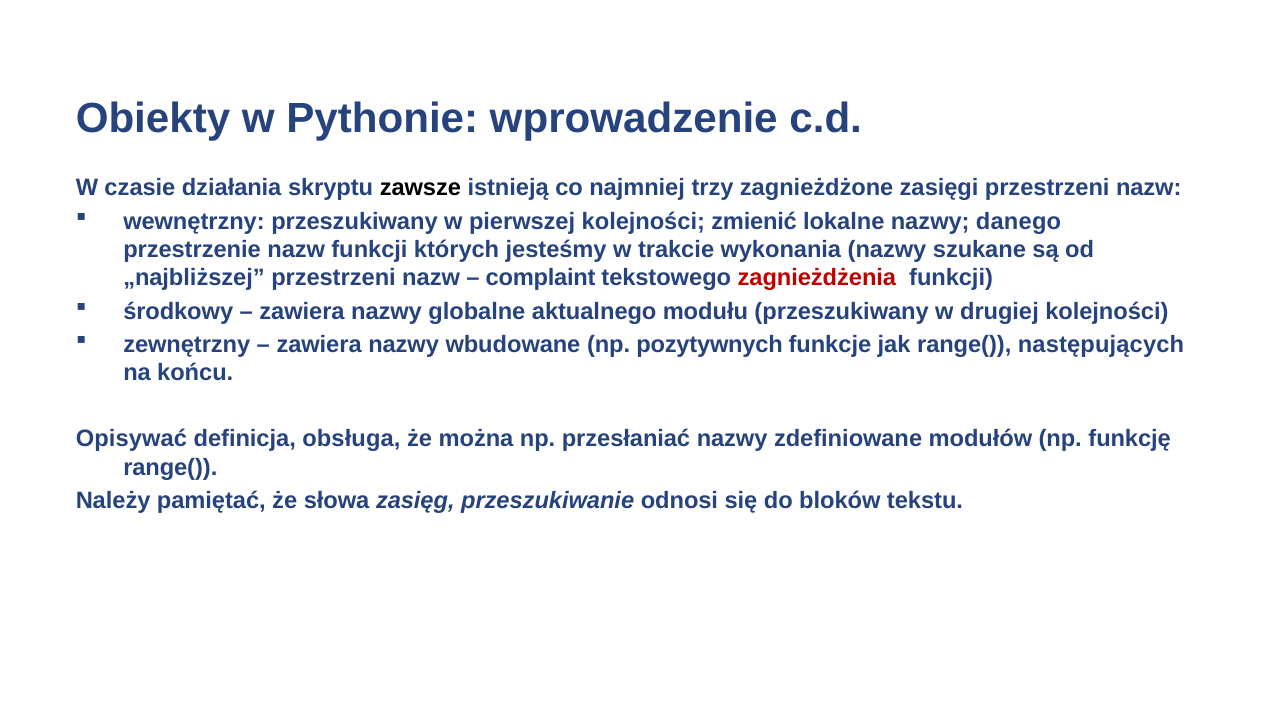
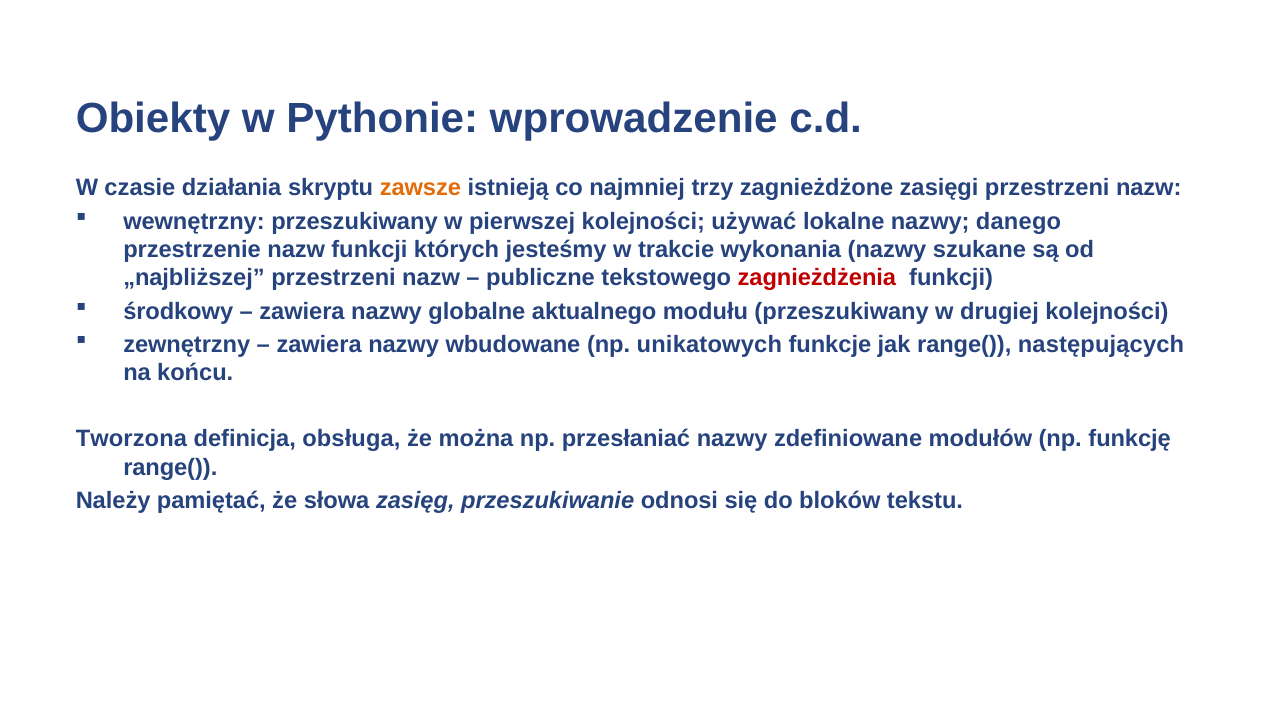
zawsze colour: black -> orange
zmienić: zmienić -> używać
complaint: complaint -> publiczne
pozytywnych: pozytywnych -> unikatowych
Opisywać: Opisywać -> Tworzona
